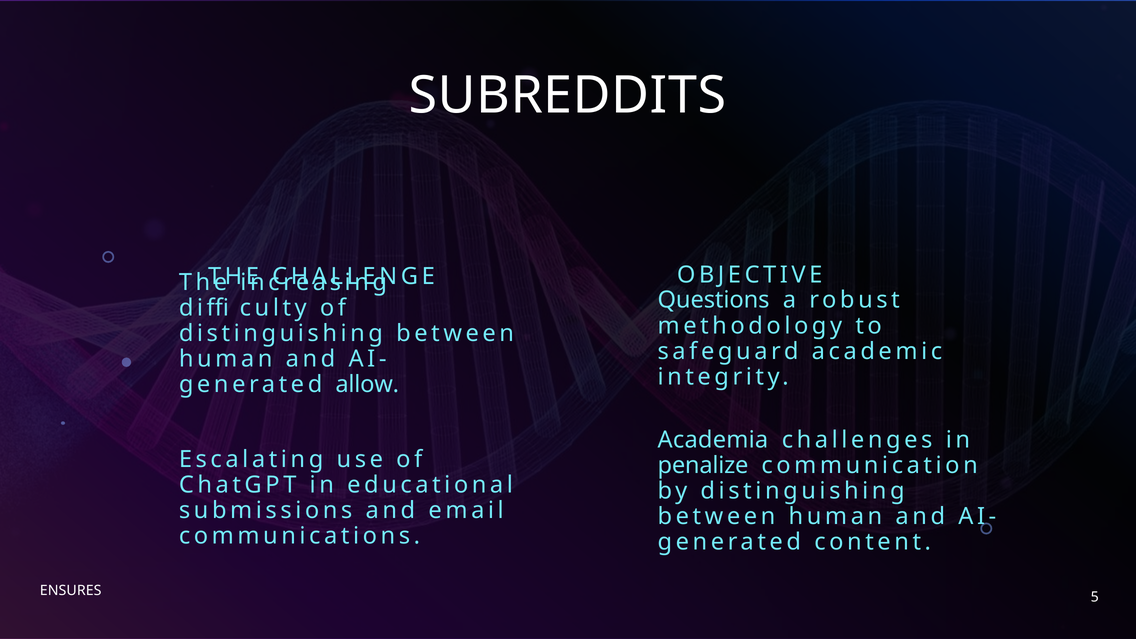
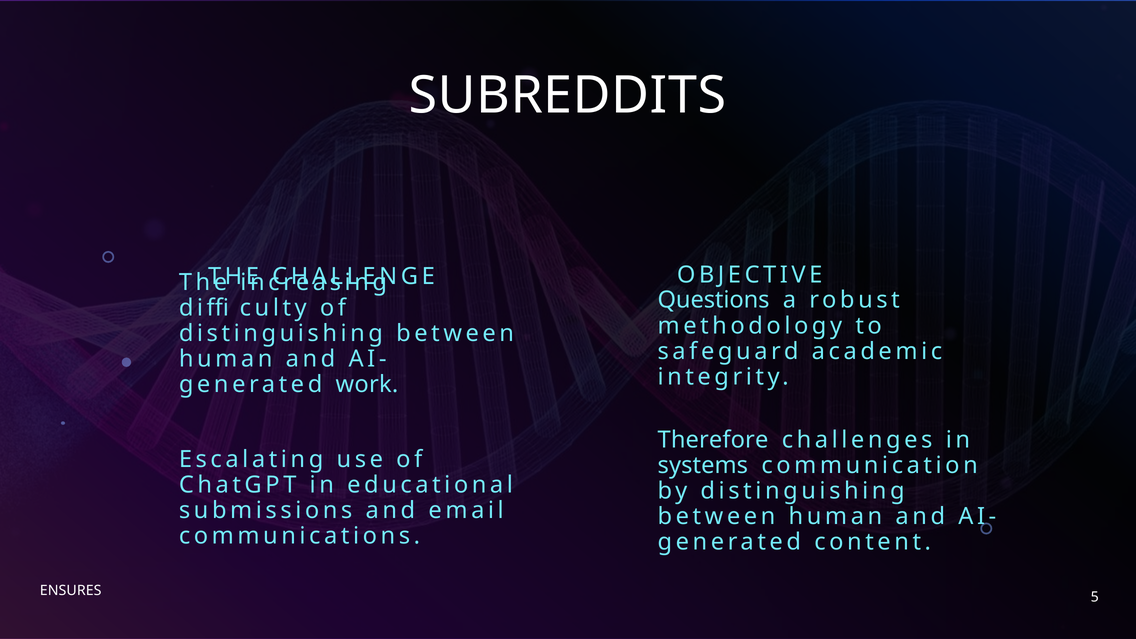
allow: allow -> work
Academia: Academia -> Therefore
penalize: penalize -> systems
